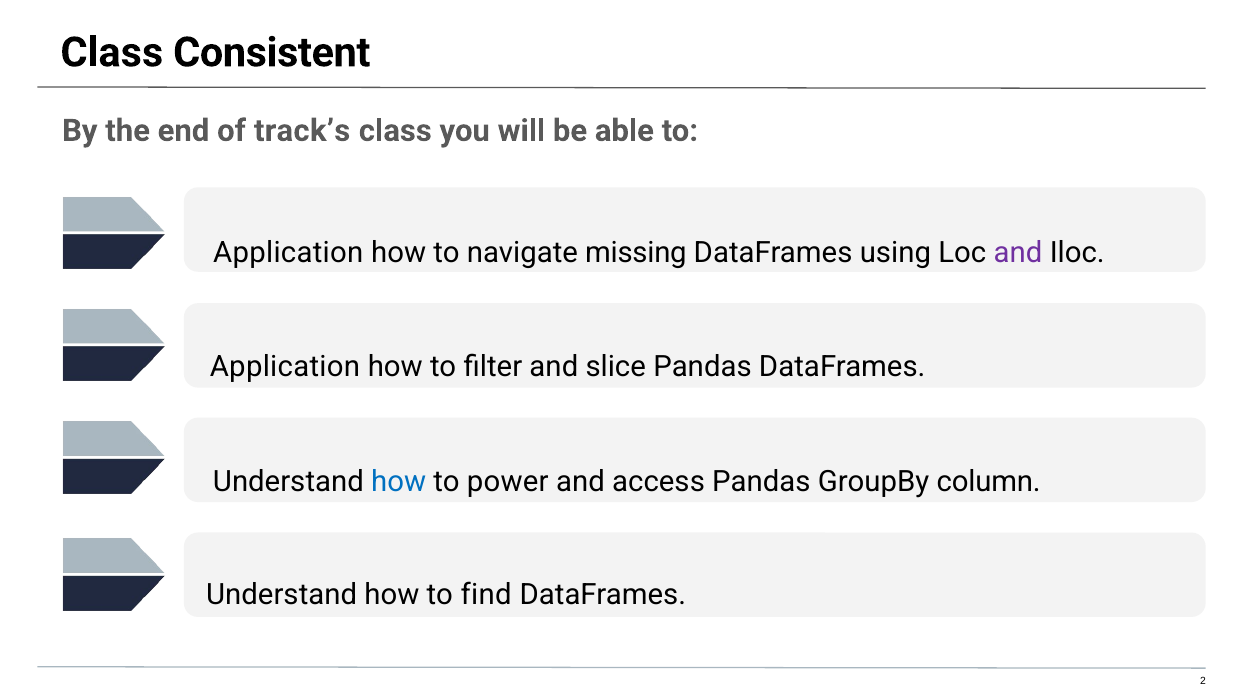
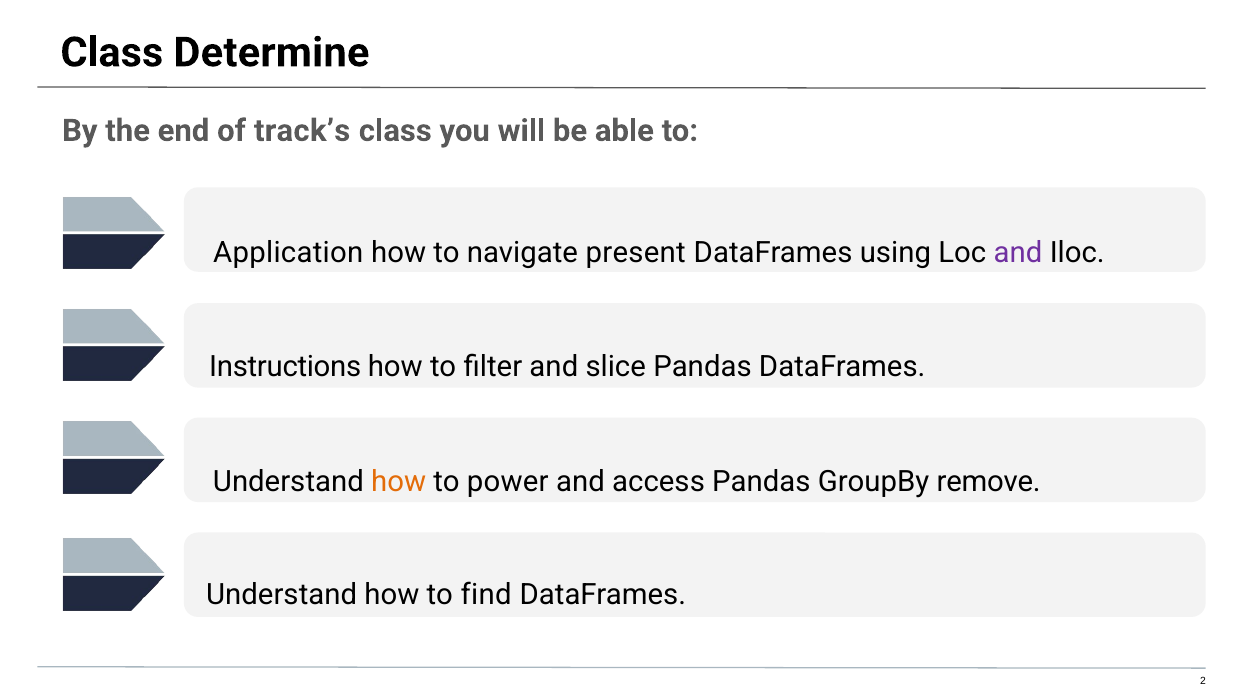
Consistent: Consistent -> Determine
missing: missing -> present
Application at (285, 367): Application -> Instructions
how at (399, 481) colour: blue -> orange
column: column -> remove
